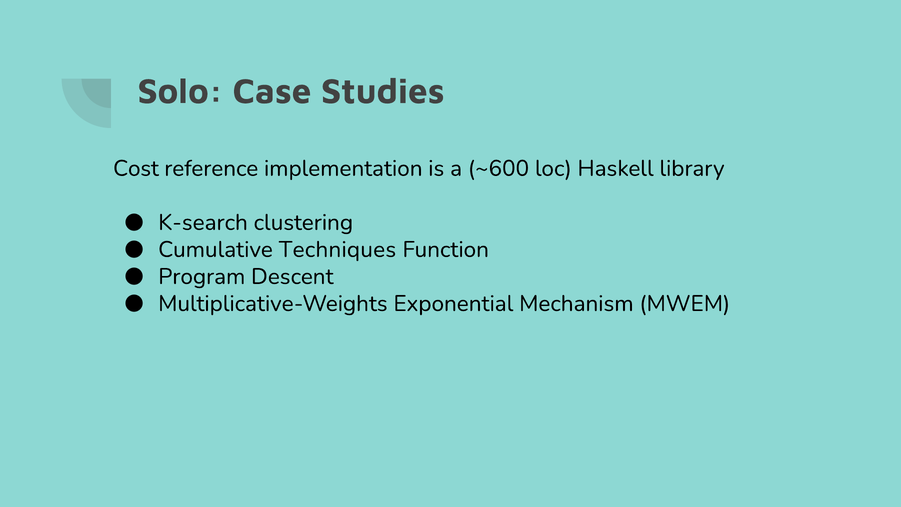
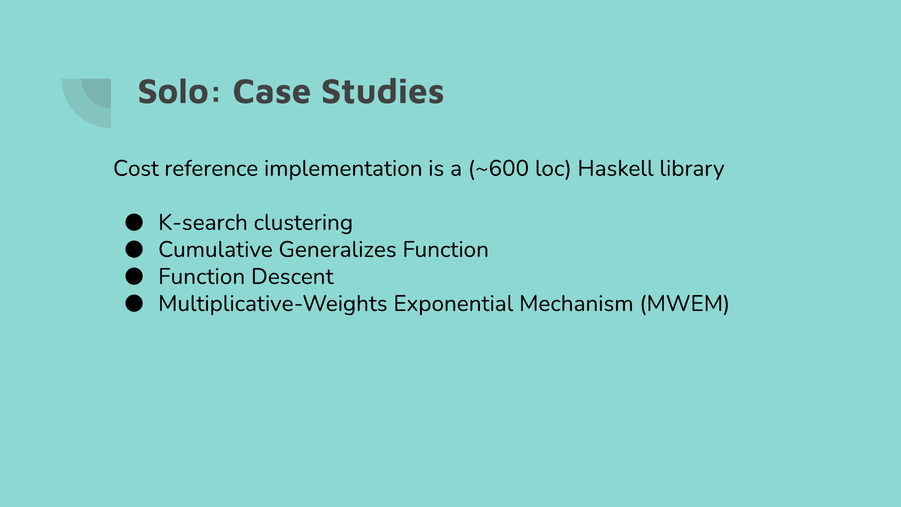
Techniques: Techniques -> Generalizes
Program at (202, 276): Program -> Function
